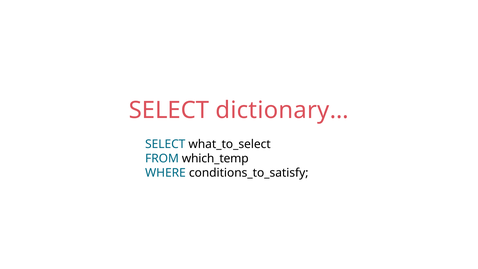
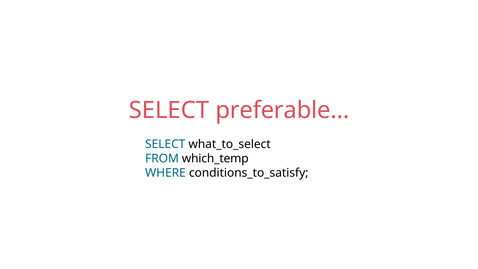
dictionary…: dictionary… -> preferable…
